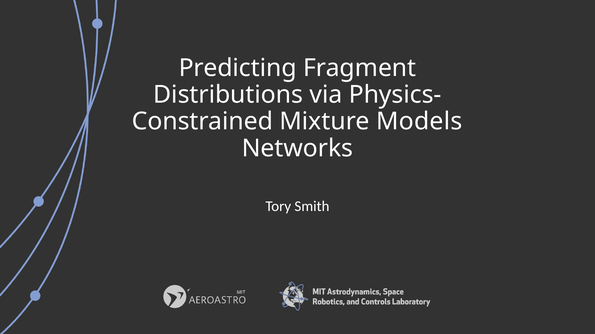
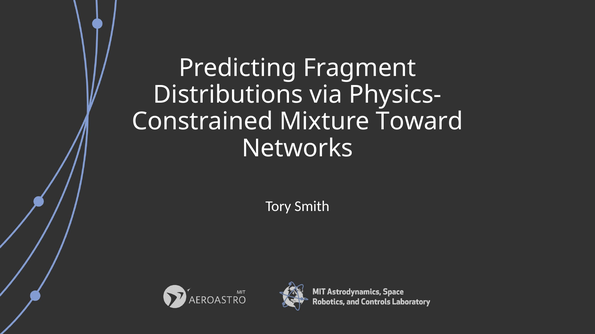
Models: Models -> Toward
